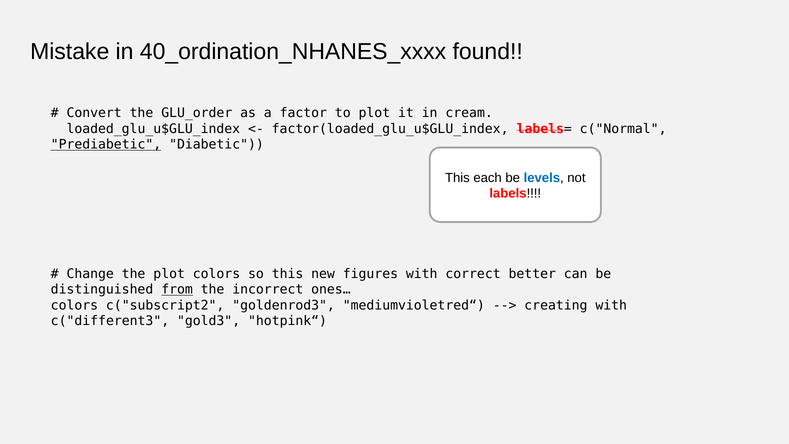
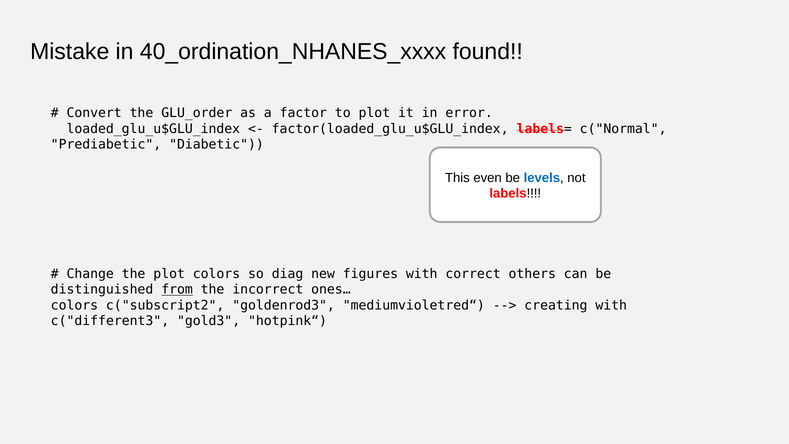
cream: cream -> error
Prediabetic underline: present -> none
each: each -> even
so this: this -> diag
better: better -> others
